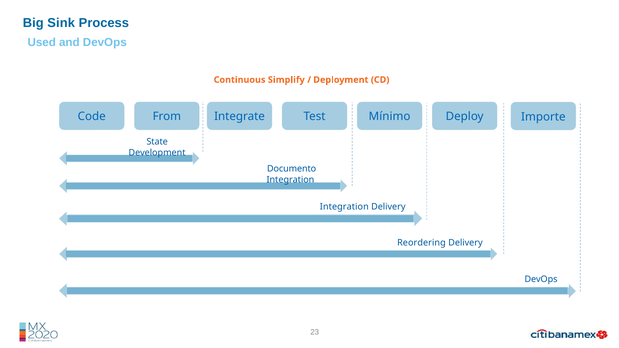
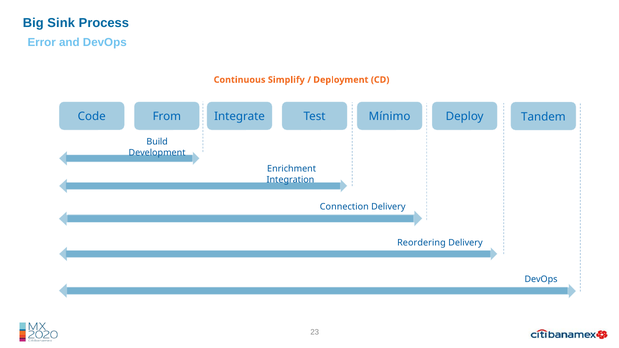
Used: Used -> Error
Importe: Importe -> Tandem
State: State -> Build
Documento: Documento -> Enrichment
Integration at (344, 207): Integration -> Connection
